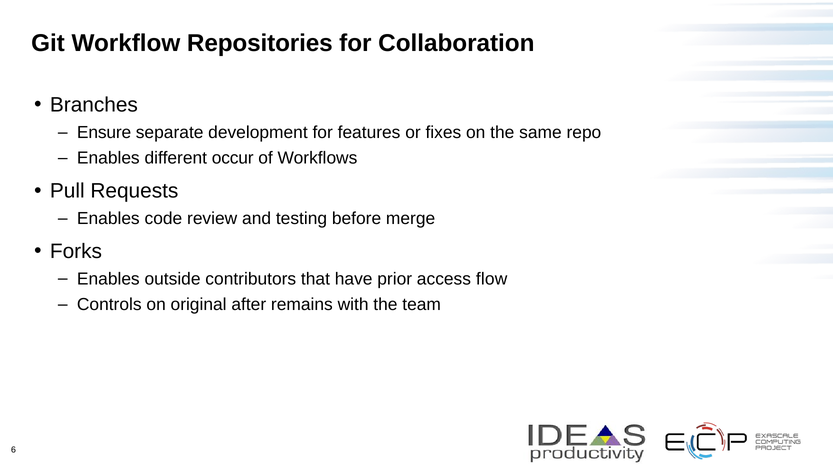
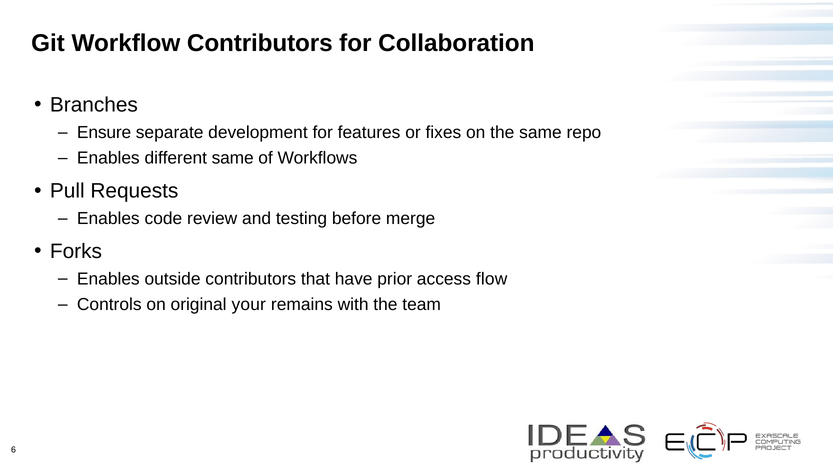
Workflow Repositories: Repositories -> Contributors
different occur: occur -> same
after: after -> your
